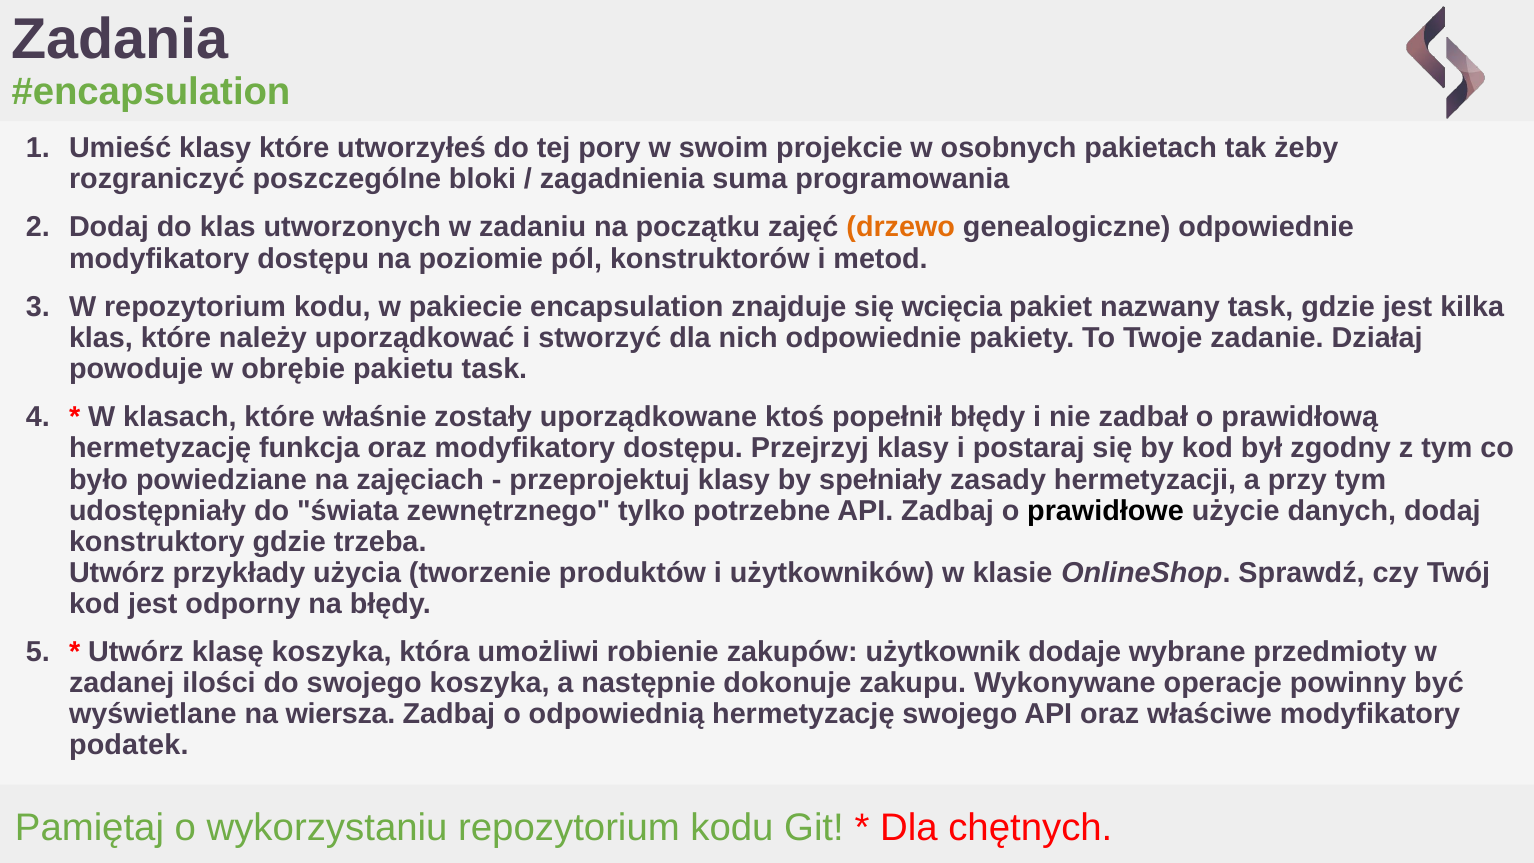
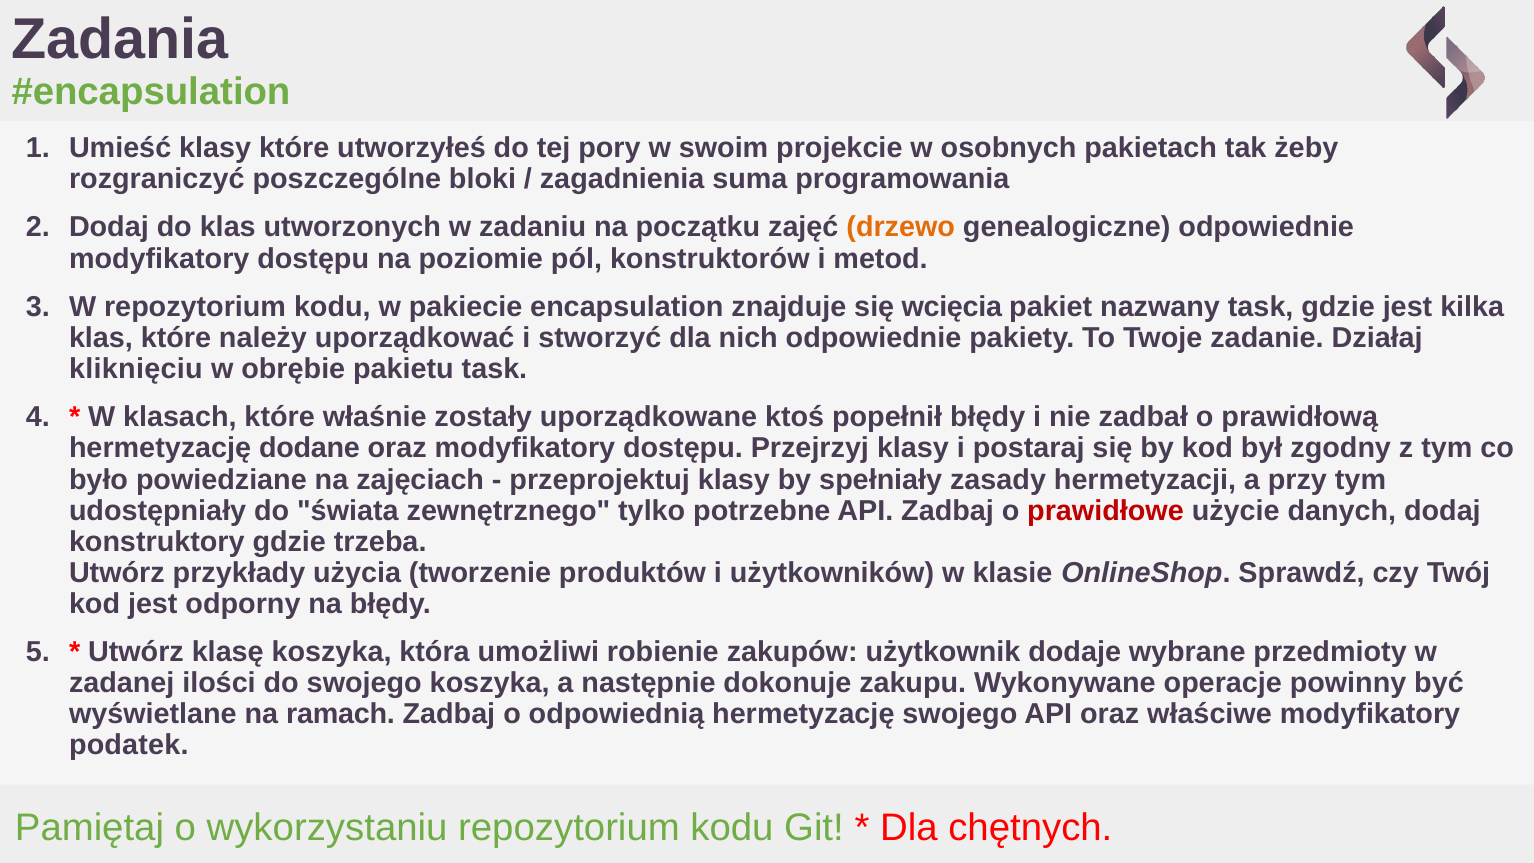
powoduje: powoduje -> kliknięciu
funkcja: funkcja -> dodane
prawidłowe colour: black -> red
wiersza: wiersza -> ramach
